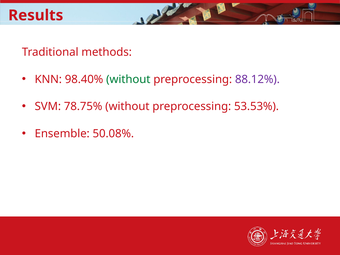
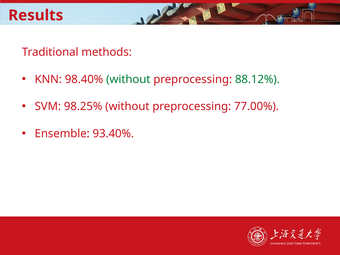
88.12% colour: purple -> green
78.75%: 78.75% -> 98.25%
53.53%: 53.53% -> 77.00%
50.08%: 50.08% -> 93.40%
